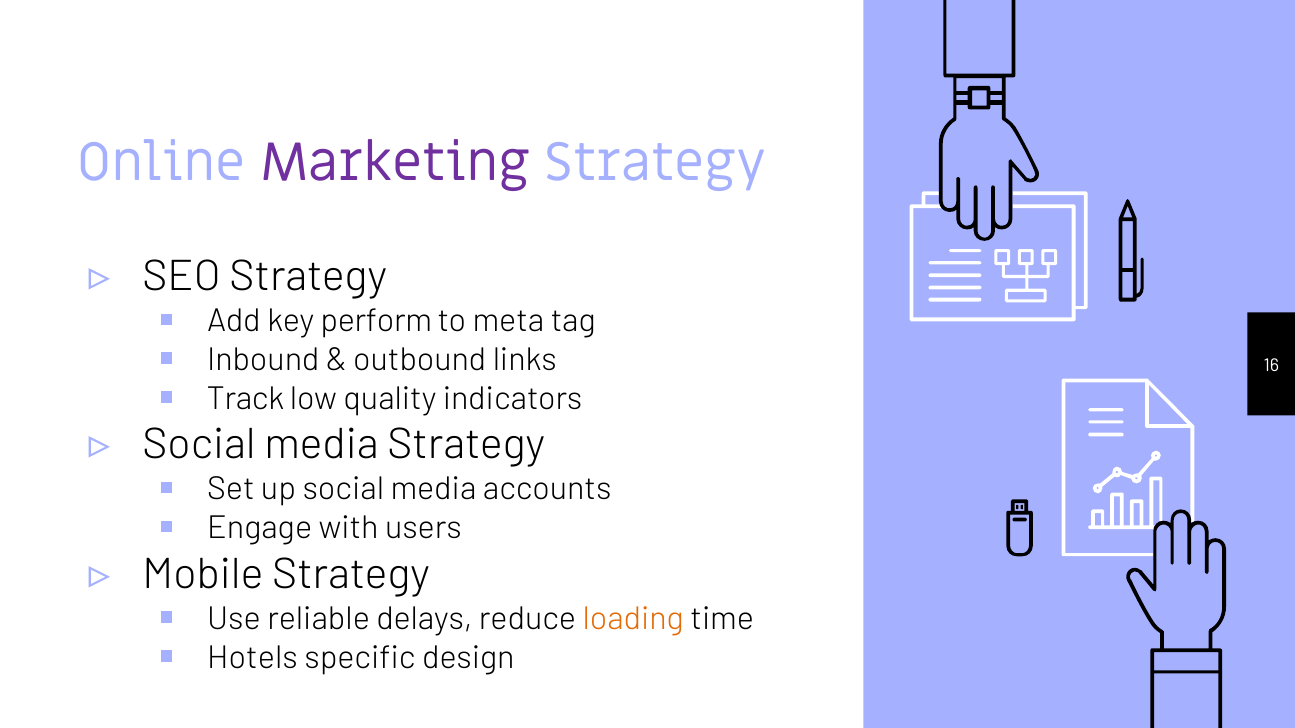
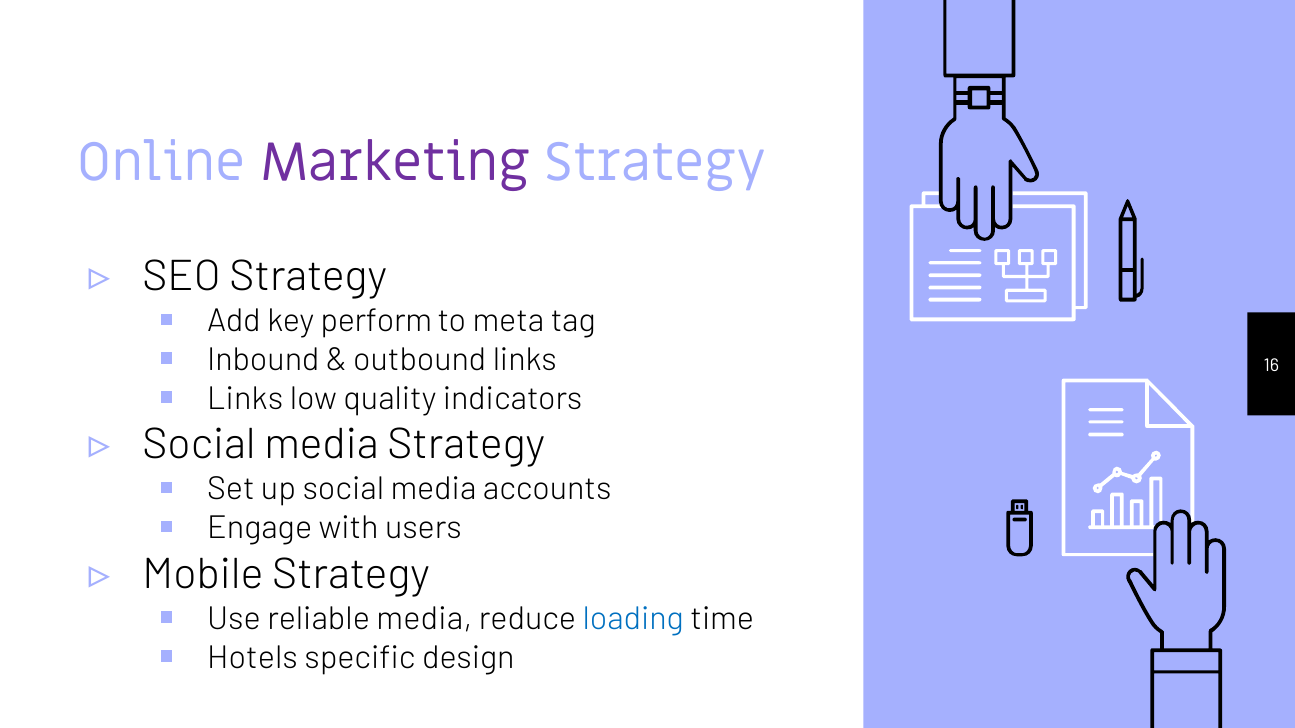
Track at (245, 399): Track -> Links
reliable delays: delays -> media
loading colour: orange -> blue
